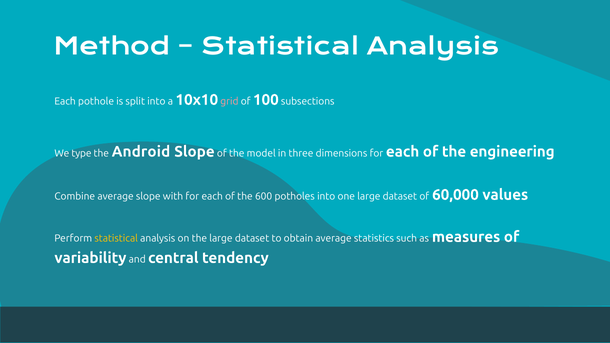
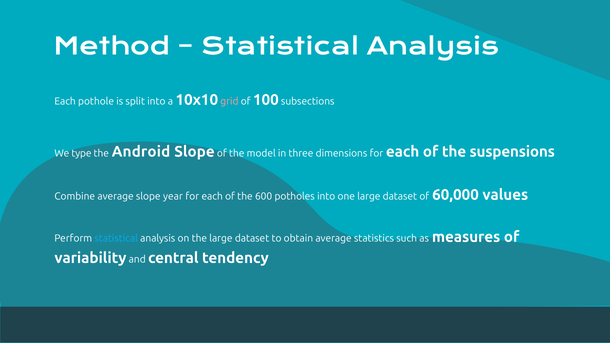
engineering: engineering -> suspensions
with: with -> year
statistical at (116, 239) colour: yellow -> light blue
